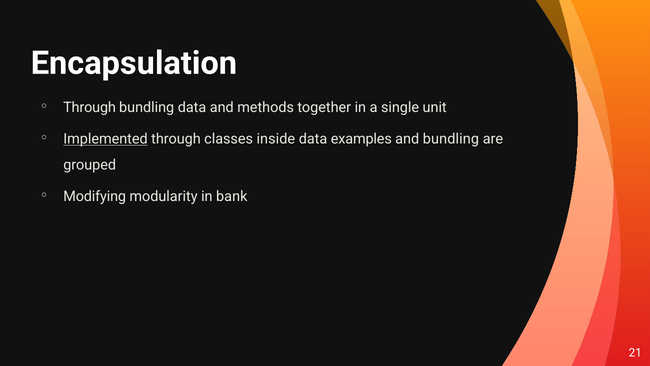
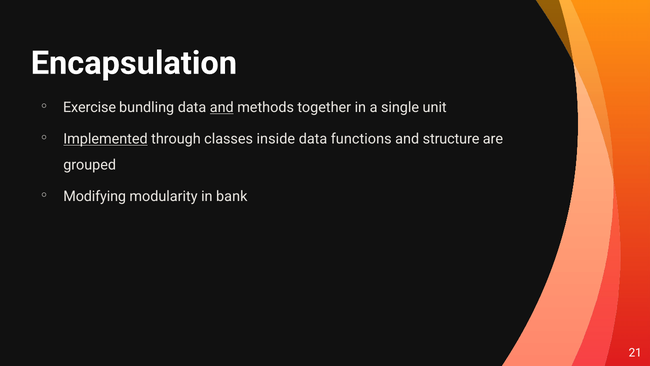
Through at (90, 107): Through -> Exercise
and at (222, 107) underline: none -> present
examples: examples -> functions
and bundling: bundling -> structure
